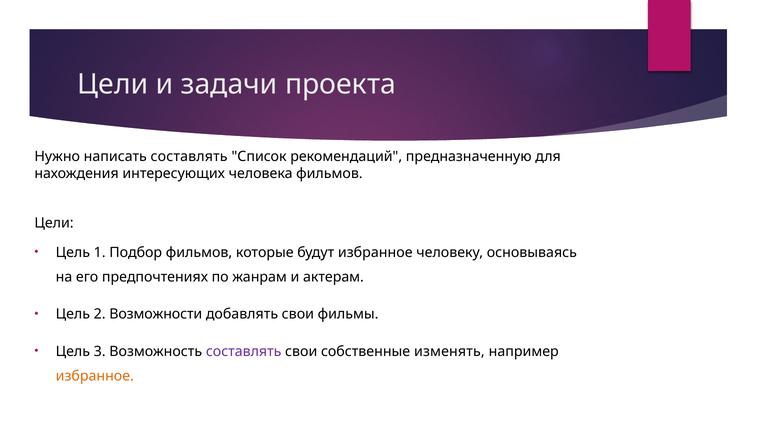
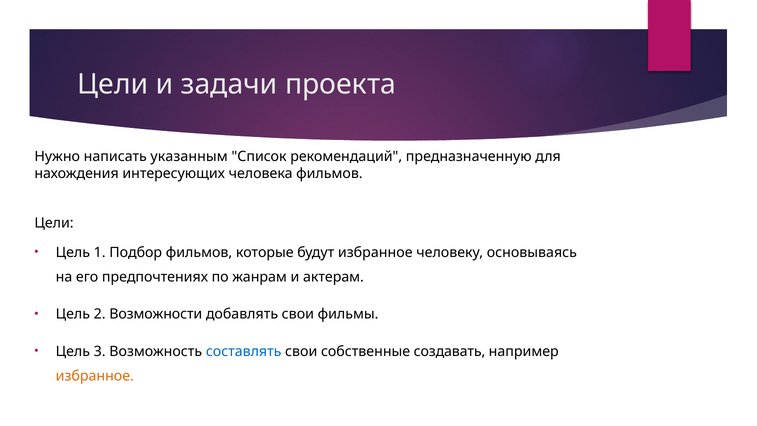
написать составлять: составлять -> указанным
составлять at (244, 351) colour: purple -> blue
изменять: изменять -> создавать
